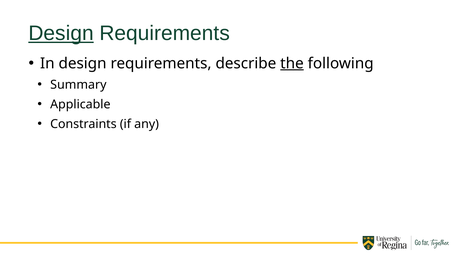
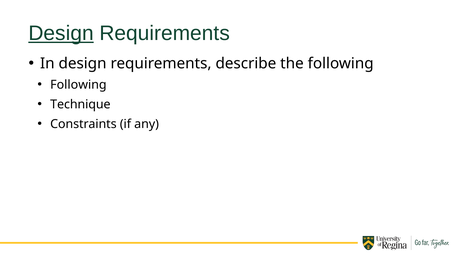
the underline: present -> none
Summary at (78, 85): Summary -> Following
Applicable: Applicable -> Technique
